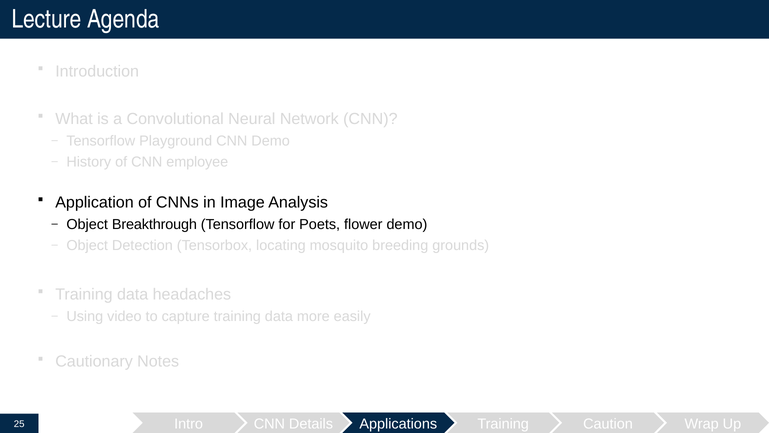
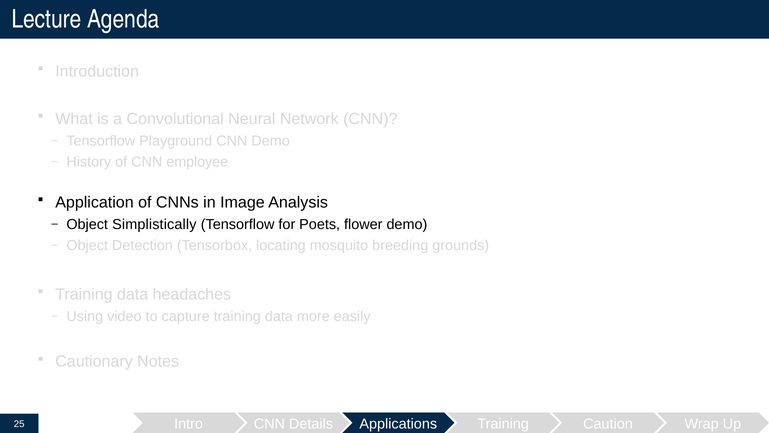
Breakthrough: Breakthrough -> Simplistically
